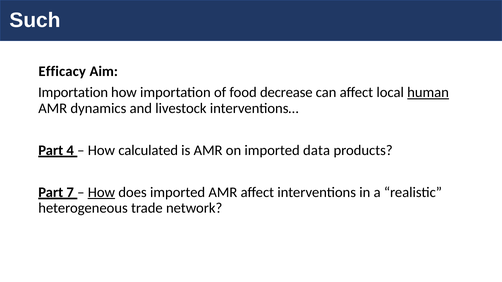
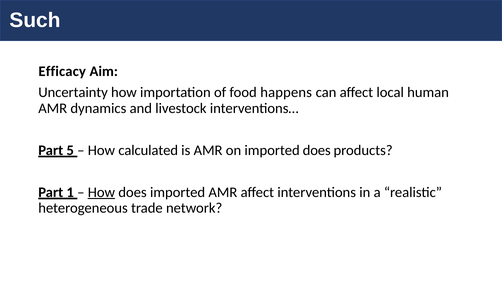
Importation at (73, 93): Importation -> Uncertainty
decrease: decrease -> happens
human underline: present -> none
4: 4 -> 5
imported data: data -> does
7: 7 -> 1
